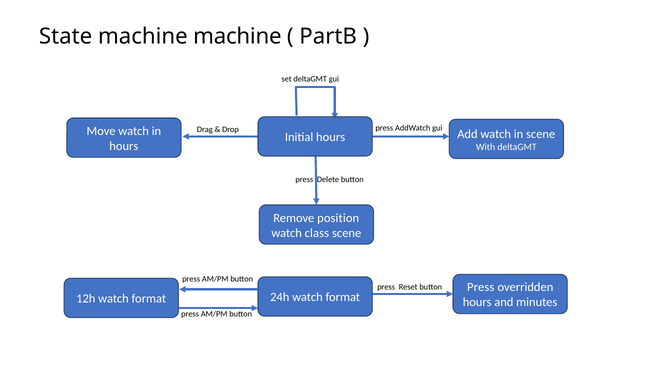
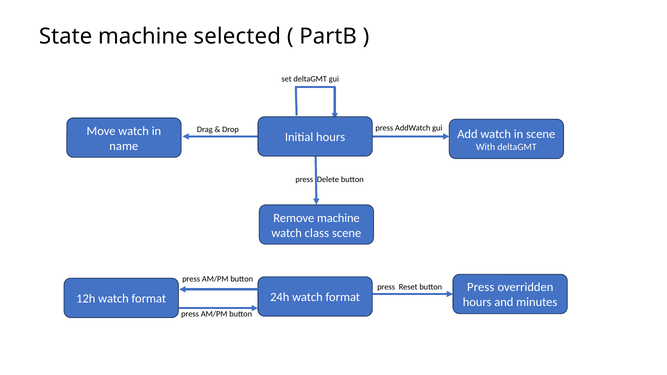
machine machine: machine -> selected
hours at (124, 146): hours -> name
Remove position: position -> machine
